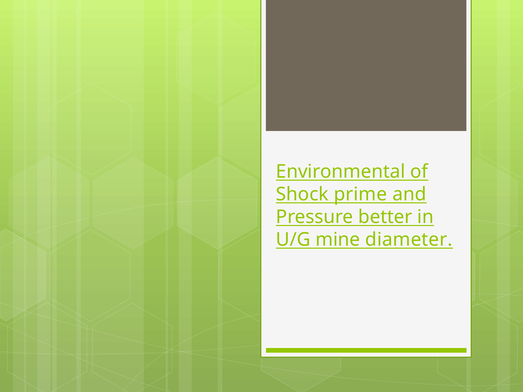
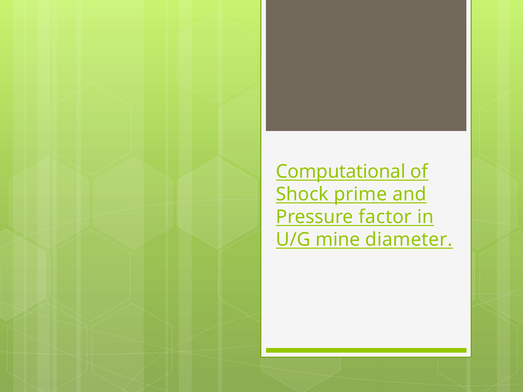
Environmental: Environmental -> Computational
better: better -> factor
